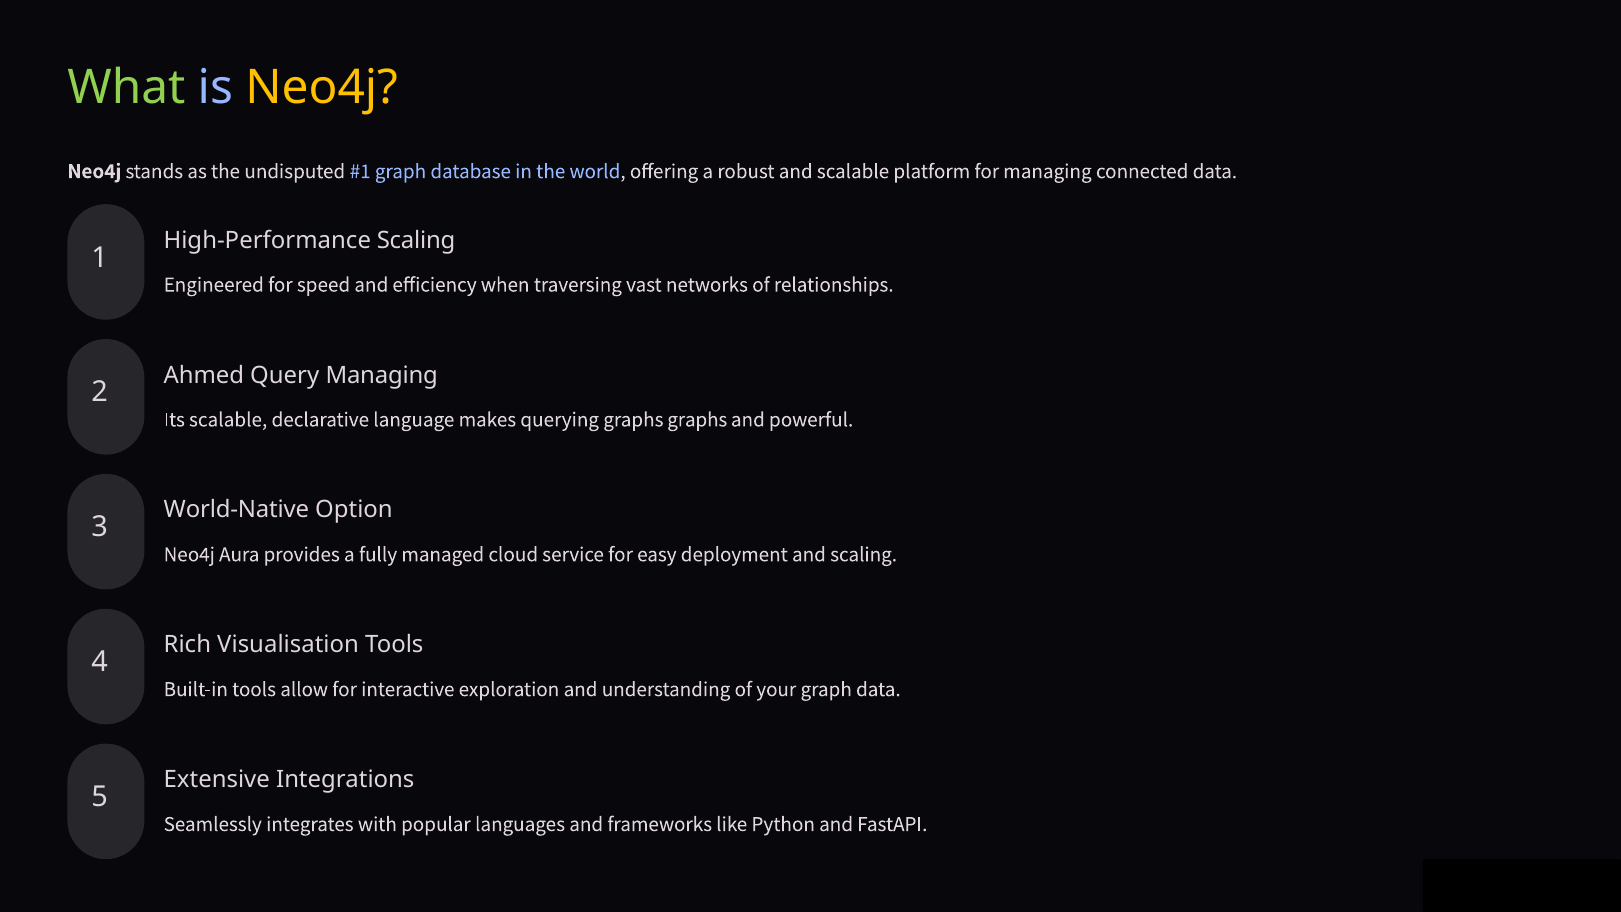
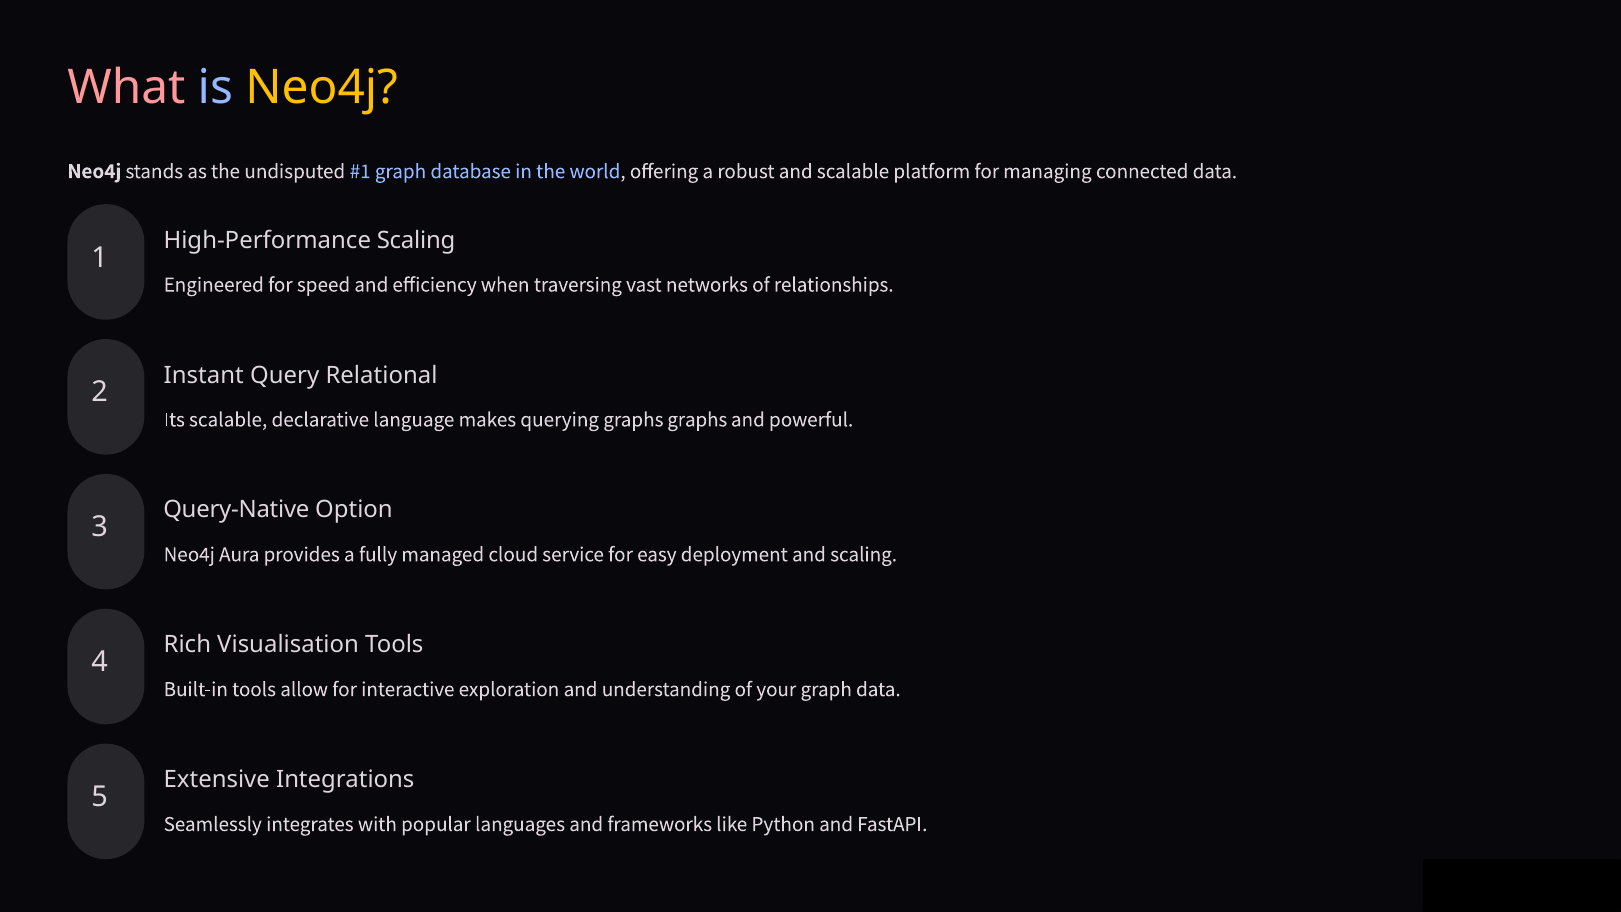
What colour: light green -> pink
Ahmed: Ahmed -> Instant
Query Managing: Managing -> Relational
World-Native: World-Native -> Query-Native
